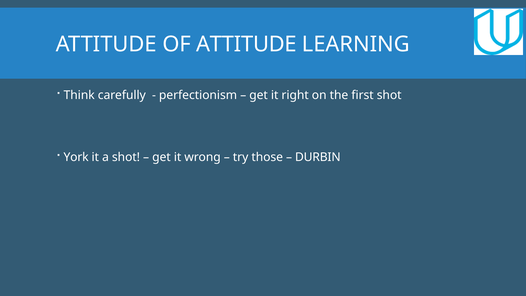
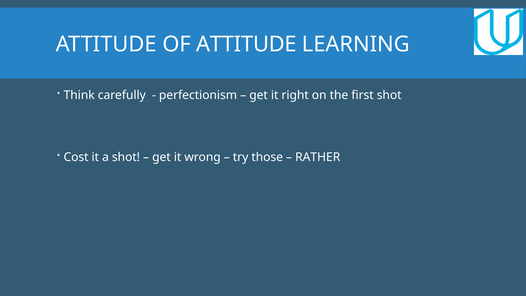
York: York -> Cost
DURBIN: DURBIN -> RATHER
